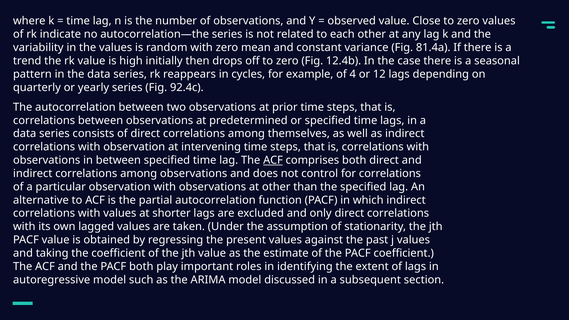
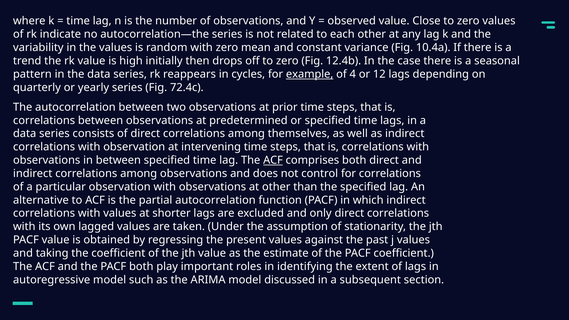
81.4a: 81.4a -> 10.4a
example underline: none -> present
92.4c: 92.4c -> 72.4c
